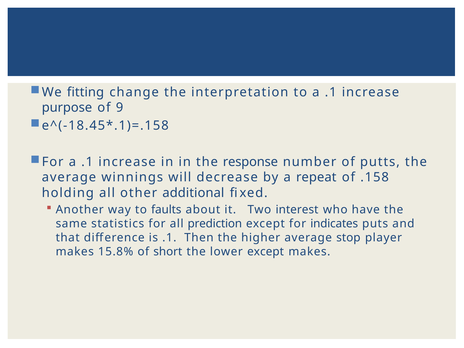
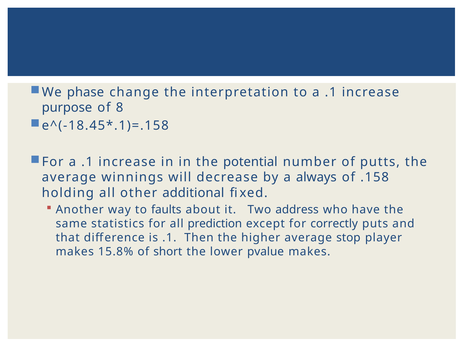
fitting: fitting -> phase
9: 9 -> 8
response: response -> potential
repeat: repeat -> always
interest: interest -> address
indicates: indicates -> correctly
lower except: except -> pvalue
